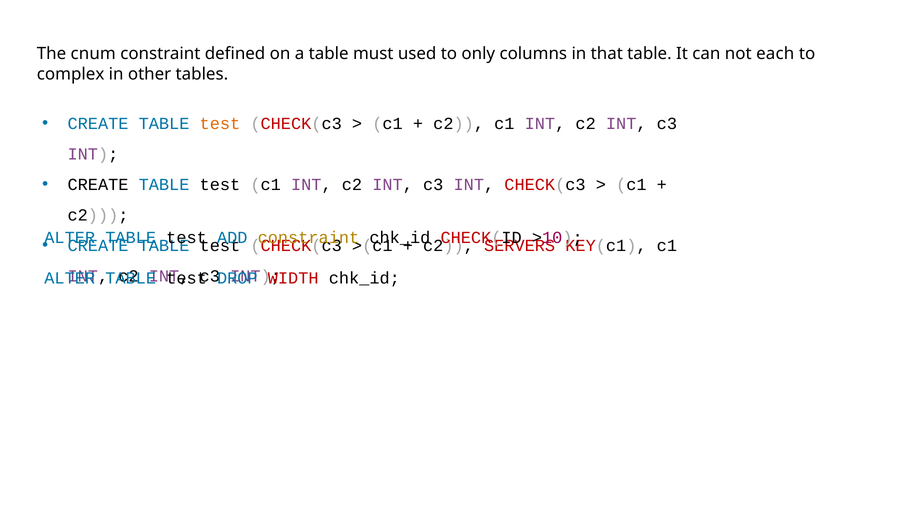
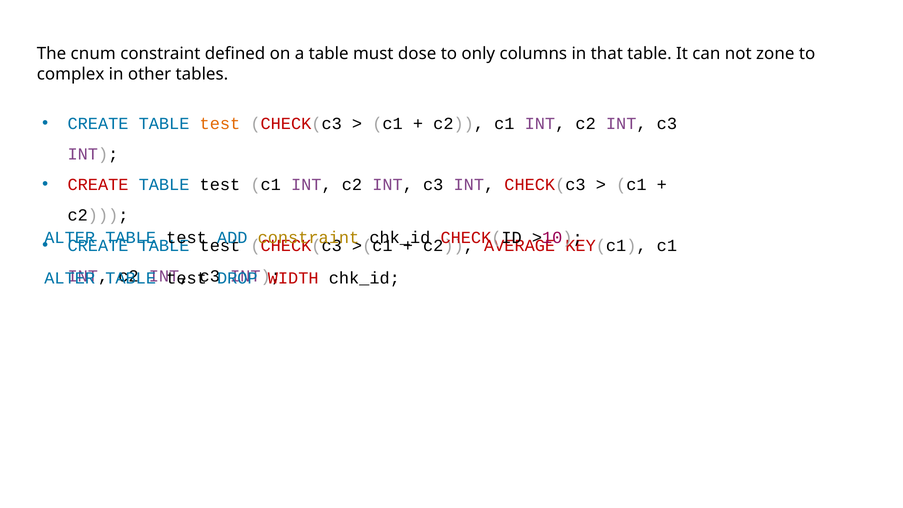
used: used -> dose
each: each -> zone
CREATE at (98, 185) colour: black -> red
SERVERS: SERVERS -> AVERAGE
